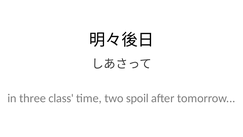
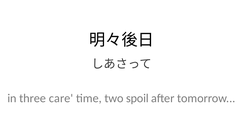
class: class -> care
